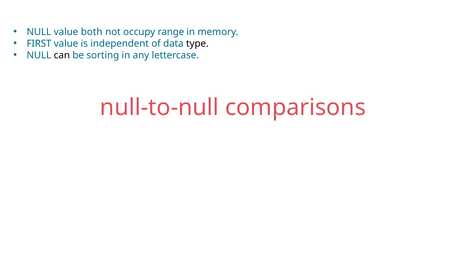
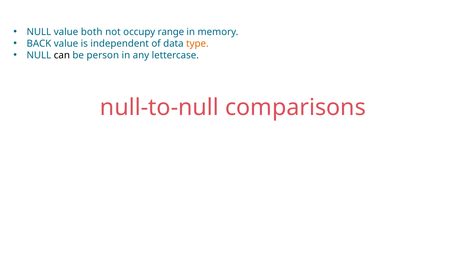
FIRST: FIRST -> BACK
type colour: black -> orange
sorting: sorting -> person
